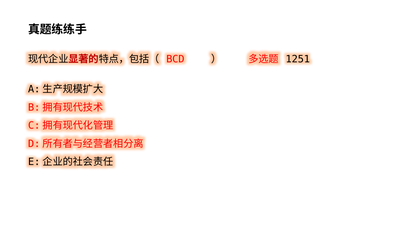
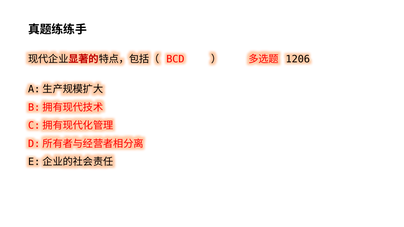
1251: 1251 -> 1206
